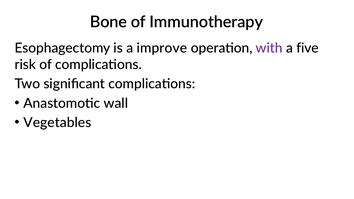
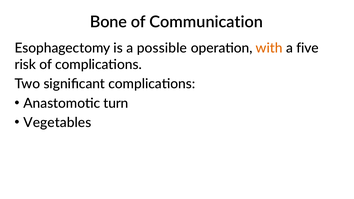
Immunotherapy: Immunotherapy -> Communication
improve: improve -> possible
with colour: purple -> orange
wall: wall -> turn
